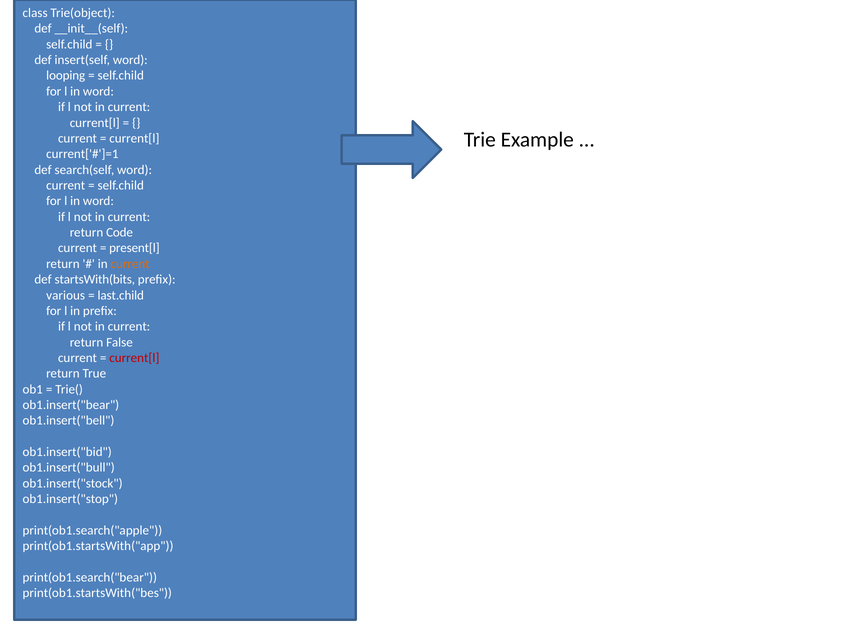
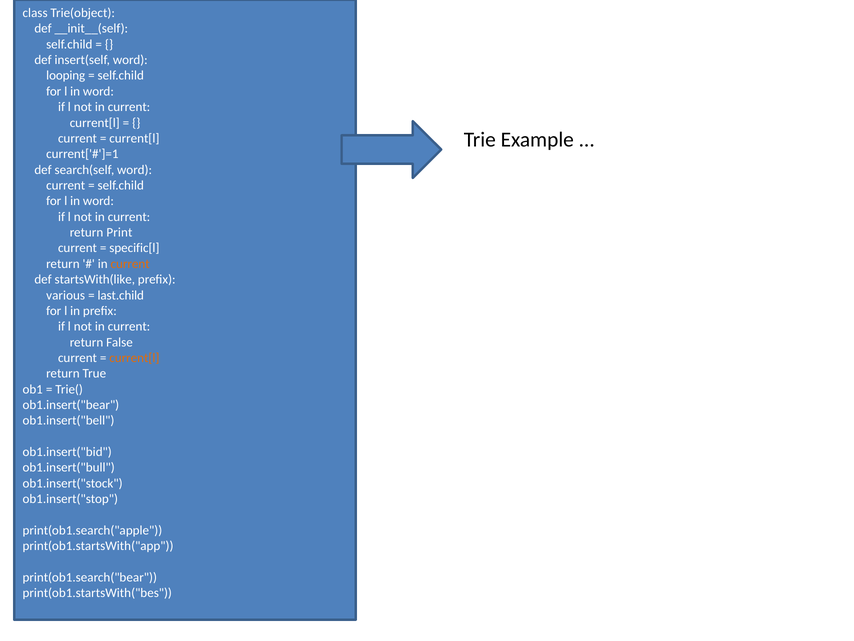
Code: Code -> Print
present[l: present[l -> specific[l
startsWith(bits: startsWith(bits -> startsWith(like
current[l at (134, 358) colour: red -> orange
